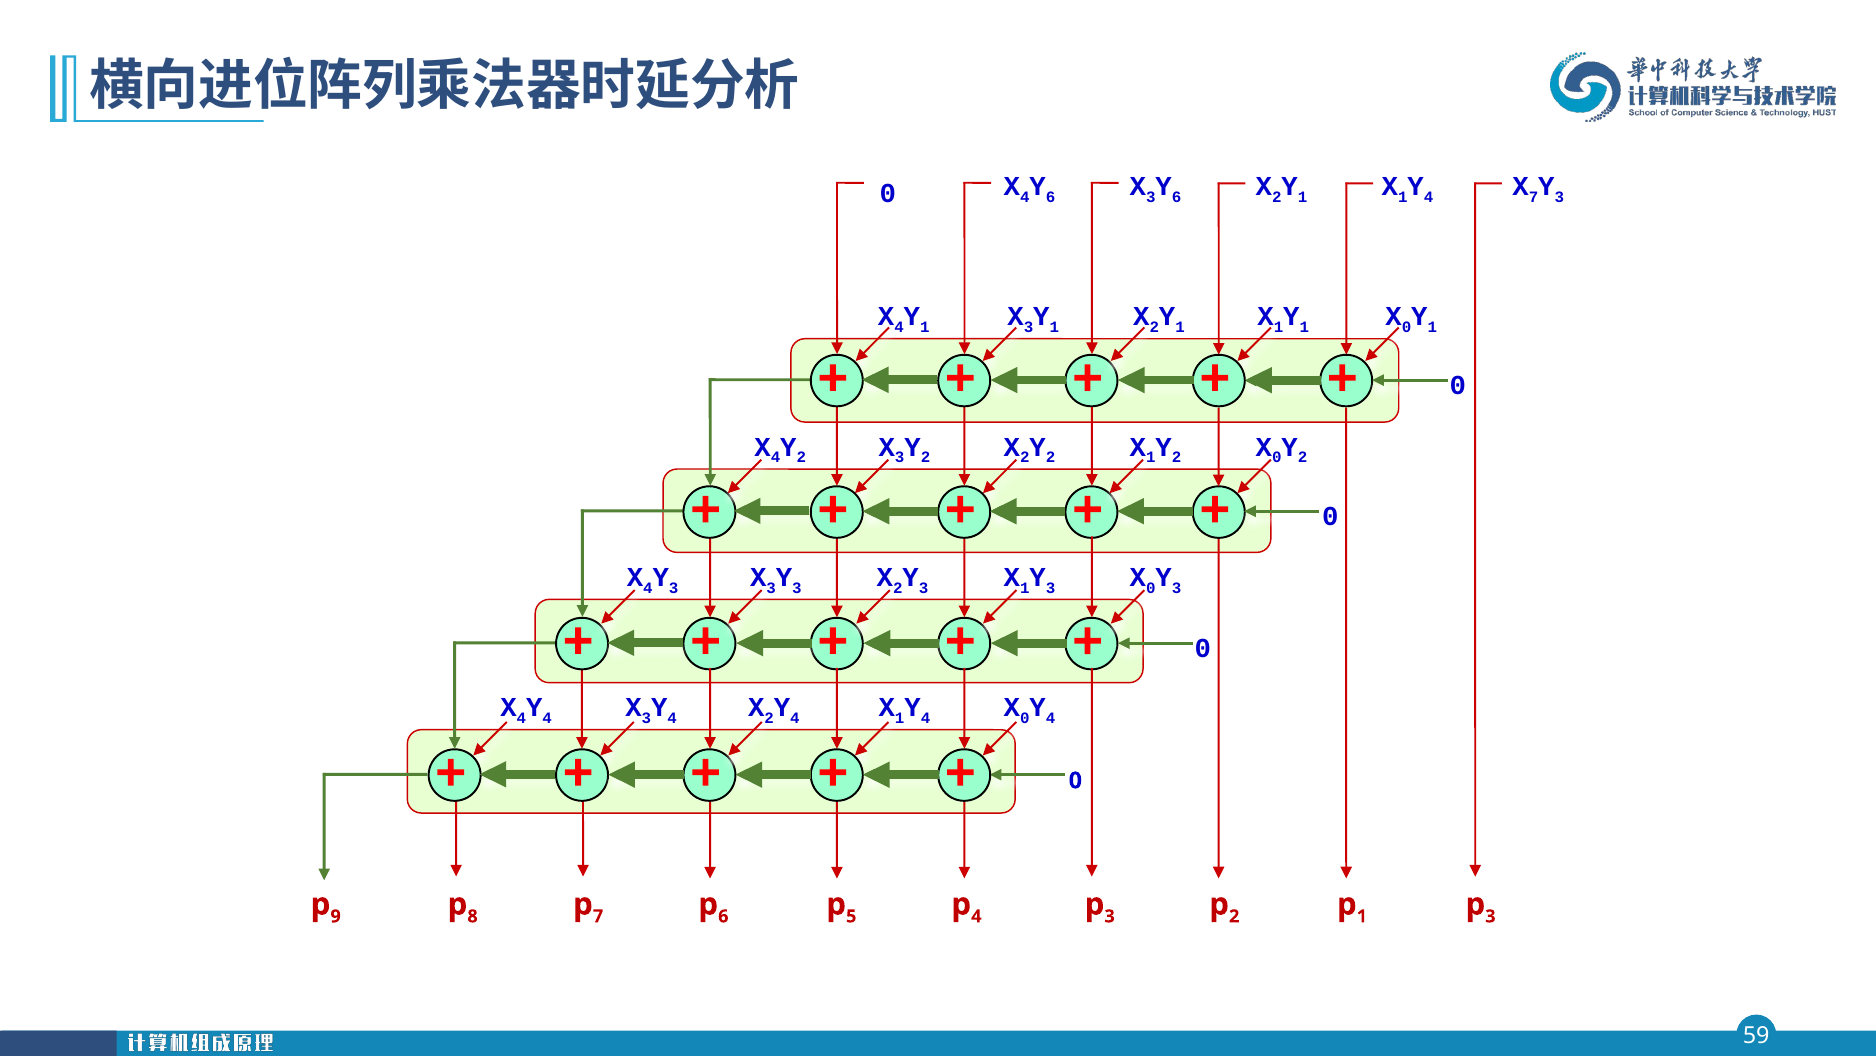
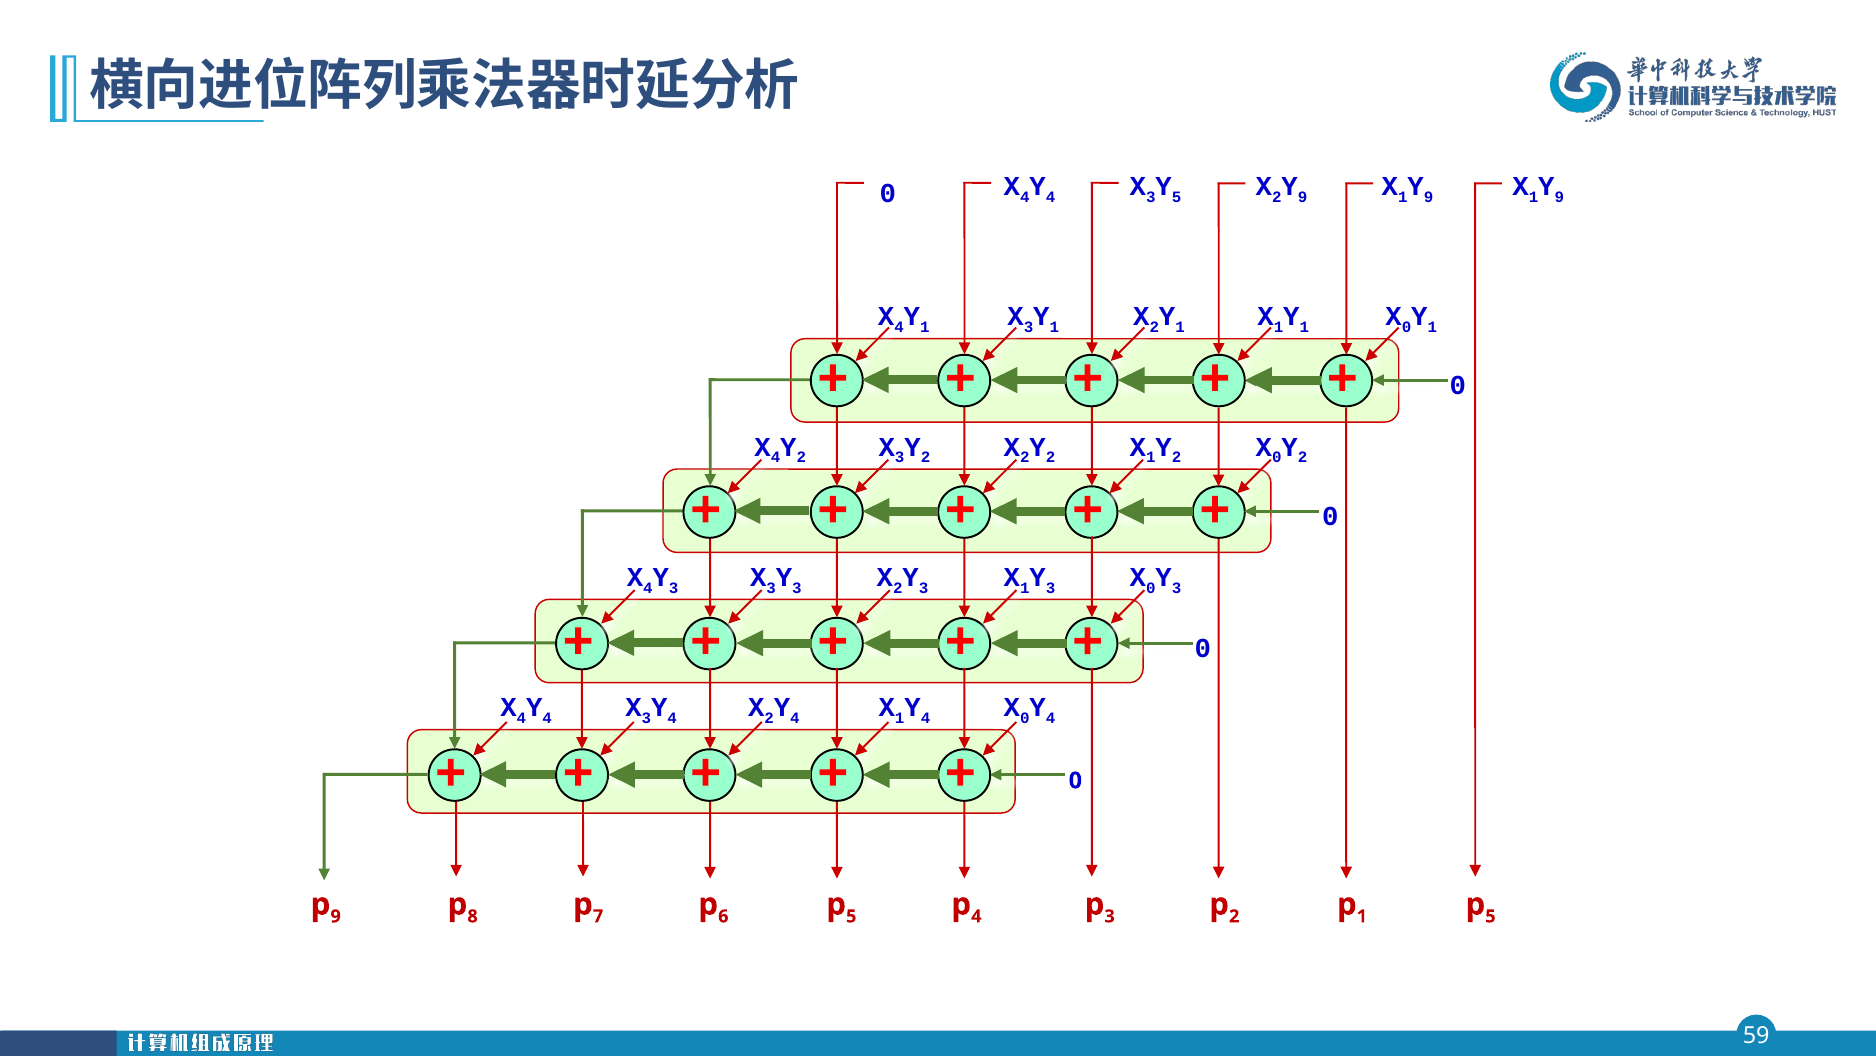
6 at (1051, 197): 6 -> 4
6 at (1177, 197): 6 -> 5
1 at (1303, 197): 1 -> 9
4 at (1429, 197): 4 -> 9
7 at (1534, 197): 7 -> 1
3 at (1559, 197): 3 -> 9
3 at (1490, 916): 3 -> 5
